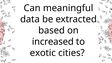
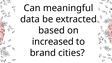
exotic: exotic -> brand
